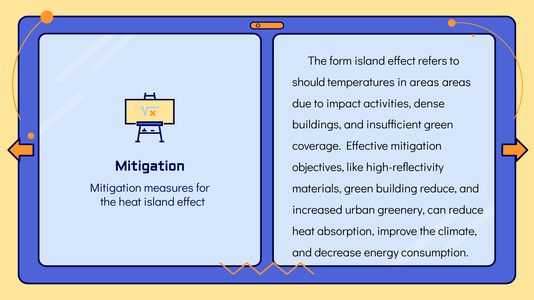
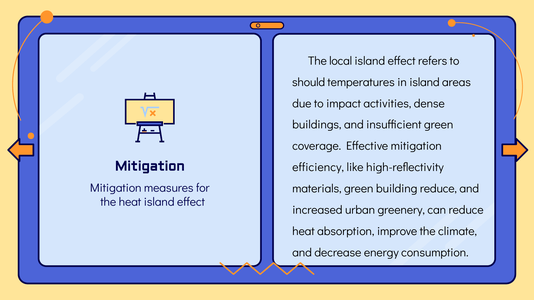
form: form -> local
in areas: areas -> island
objectives: objectives -> efficiency
